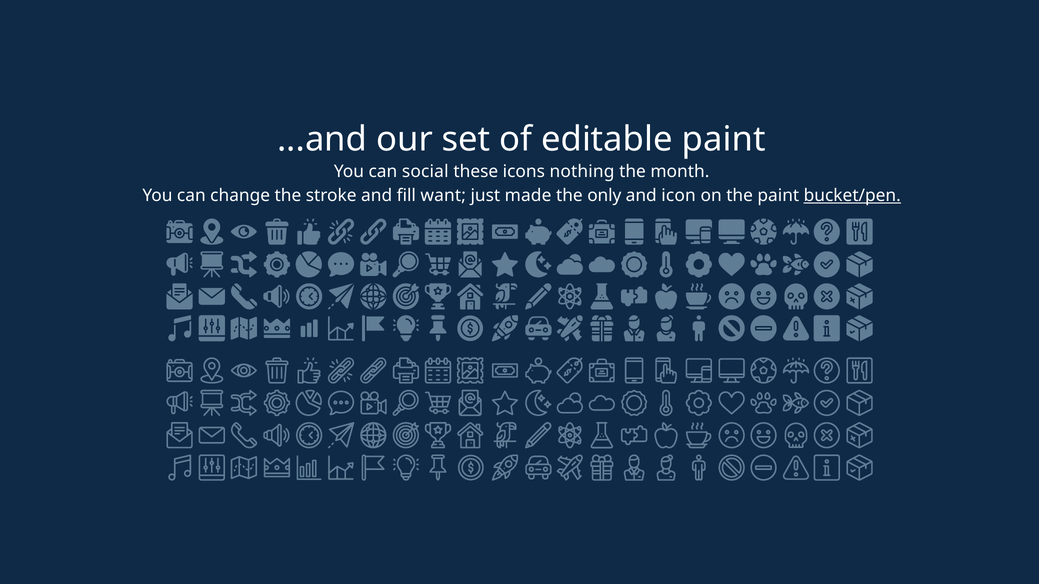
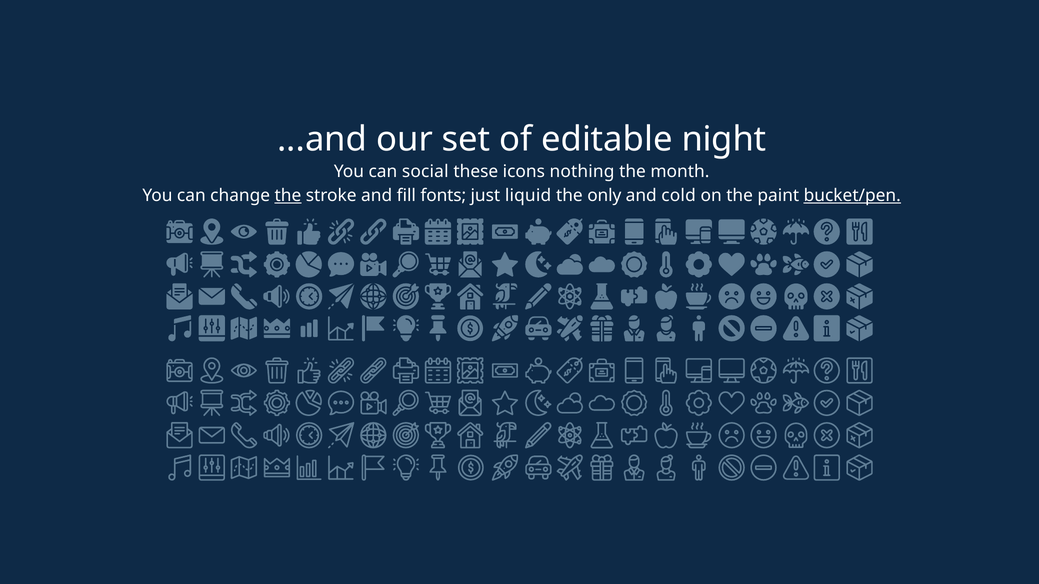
editable paint: paint -> night
the at (288, 196) underline: none -> present
want: want -> fonts
made: made -> liquid
icon: icon -> cold
